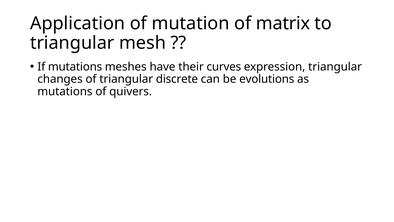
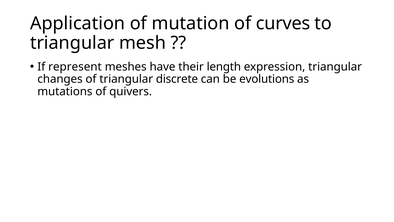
matrix: matrix -> curves
If mutations: mutations -> represent
curves: curves -> length
